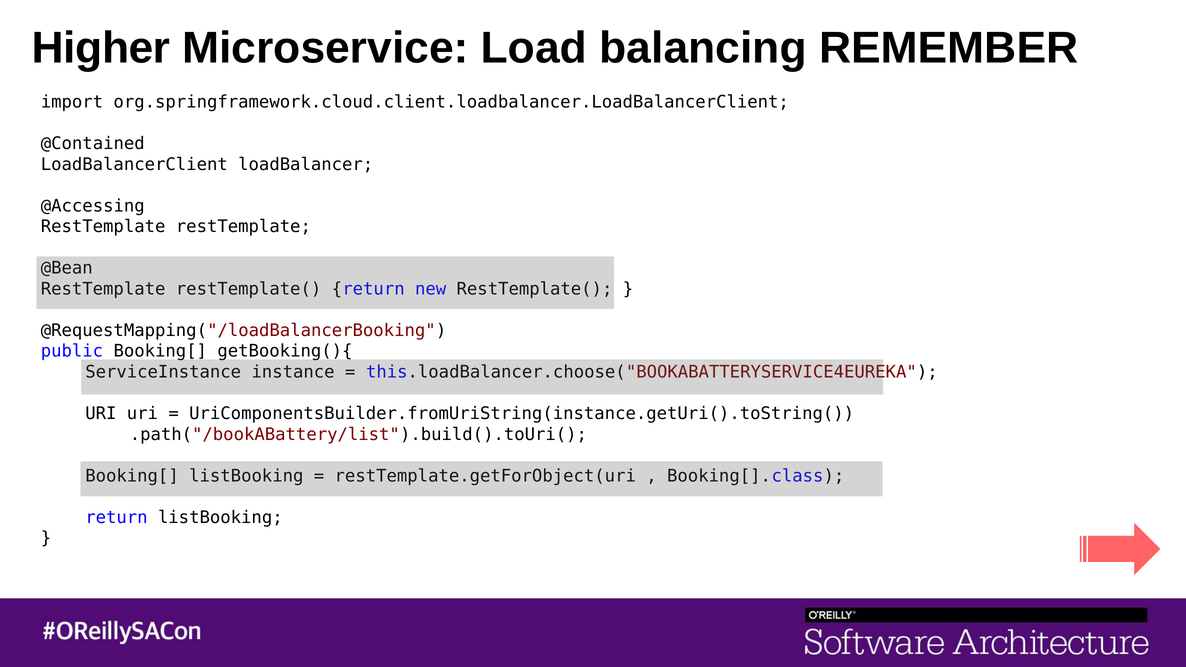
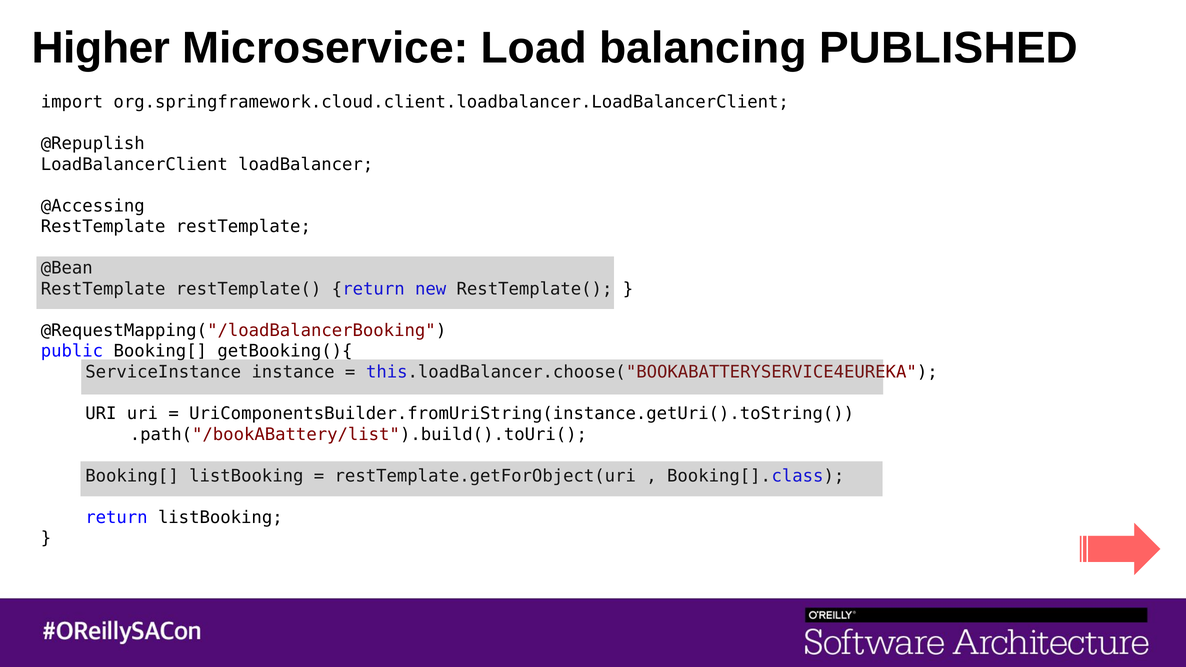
REMEMBER: REMEMBER -> PUBLISHED
@Contained: @Contained -> @Repuplish
